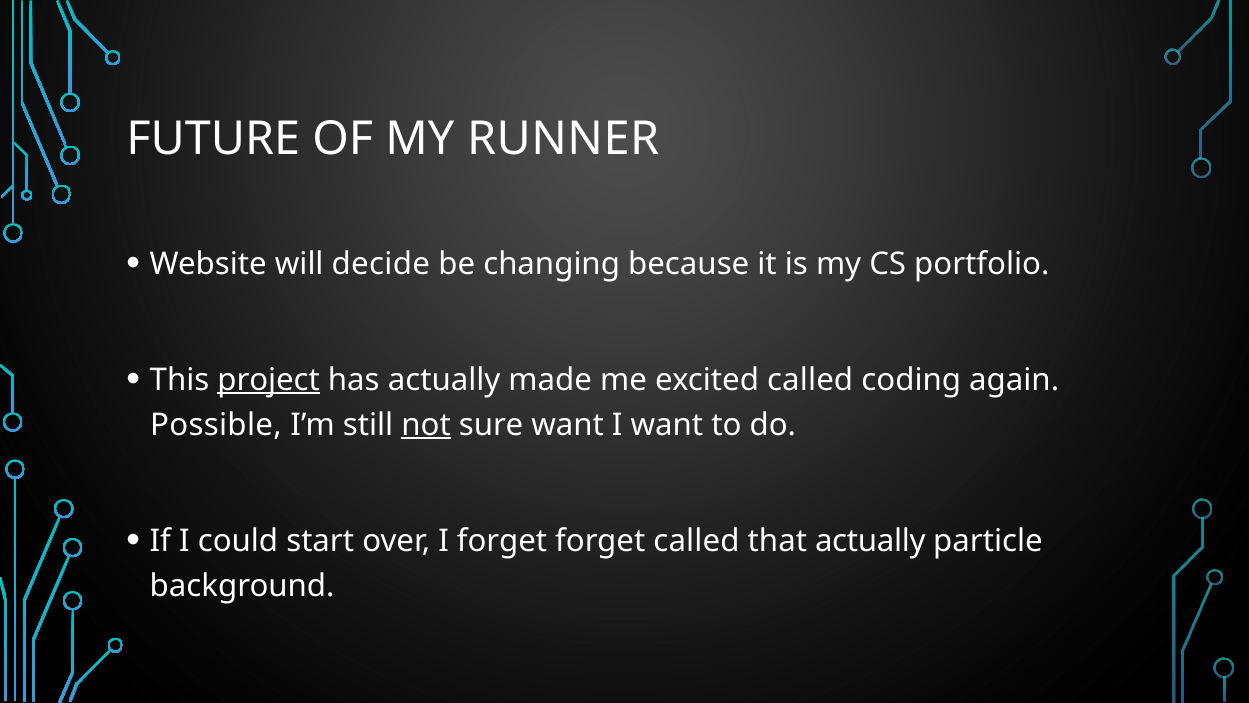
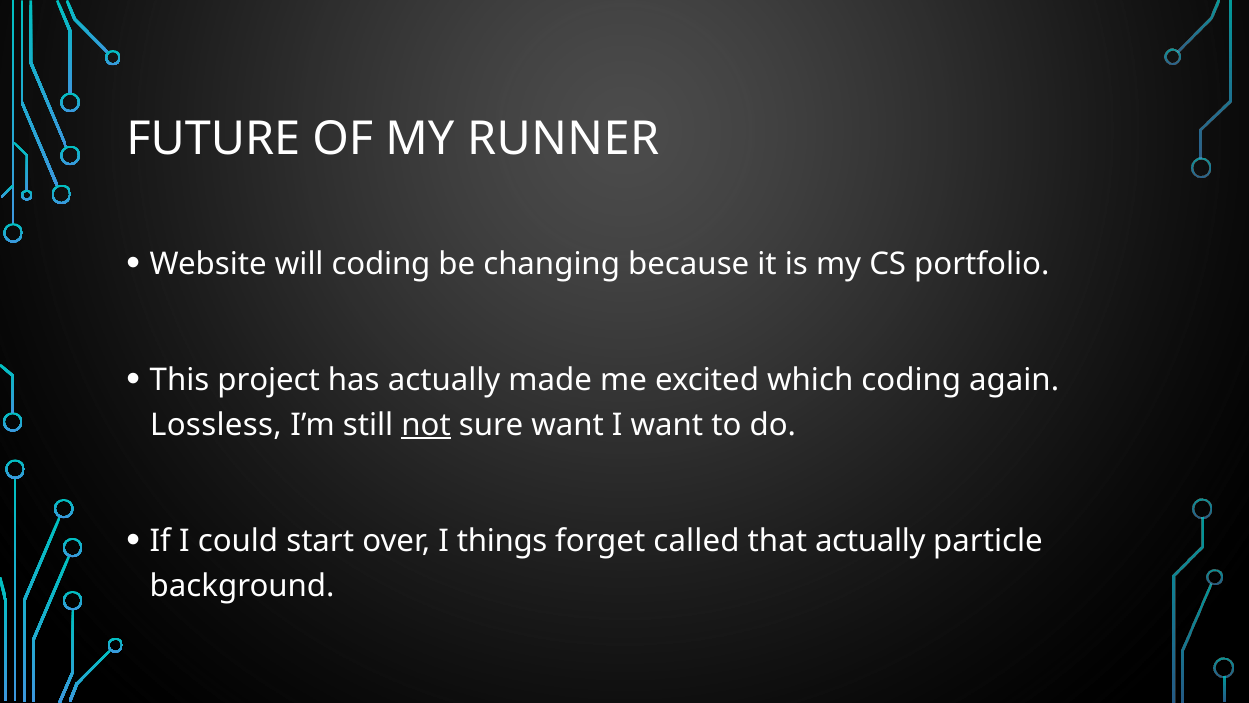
will decide: decide -> coding
project underline: present -> none
excited called: called -> which
Possible: Possible -> Lossless
I forget: forget -> things
